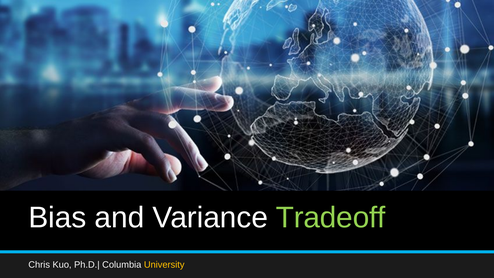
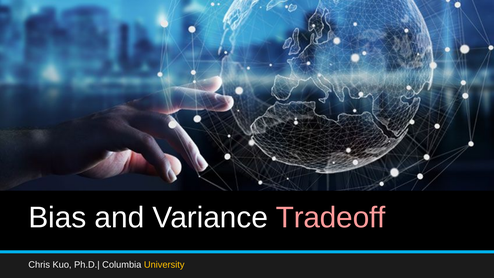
Tradeoff colour: light green -> pink
